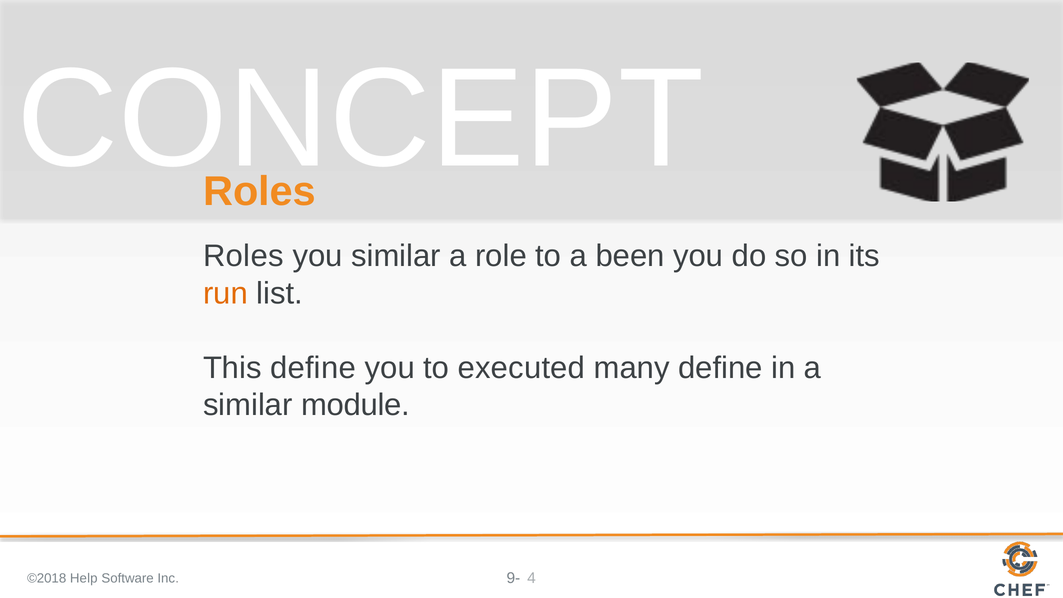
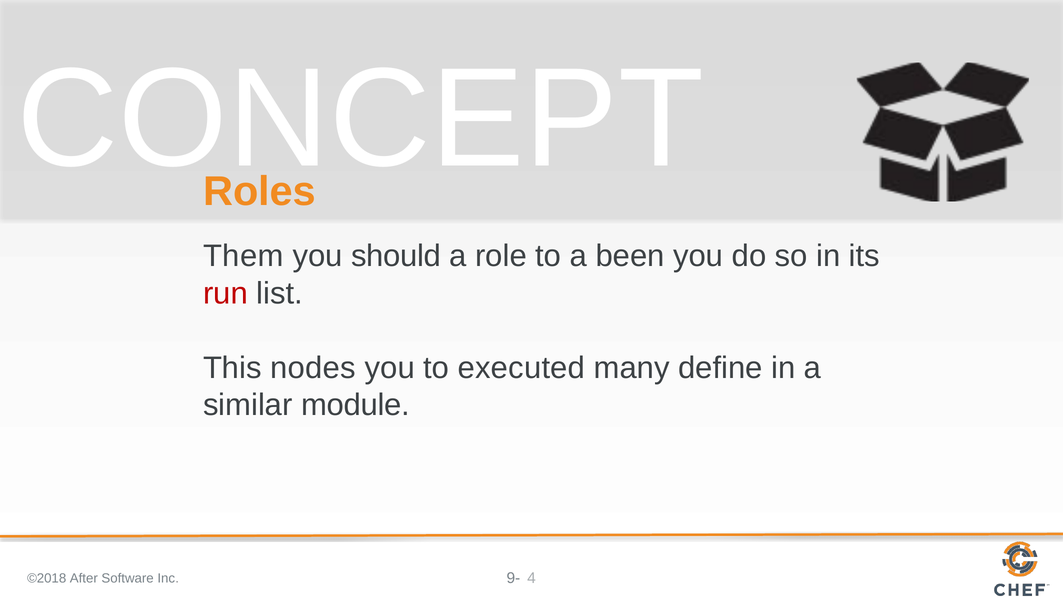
Roles at (243, 256): Roles -> Them
you similar: similar -> should
run colour: orange -> red
This define: define -> nodes
Help: Help -> After
